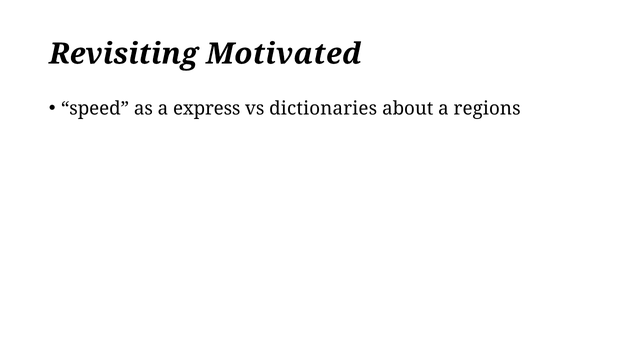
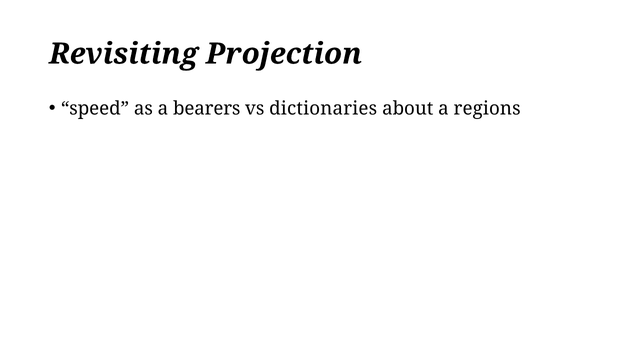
Motivated: Motivated -> Projection
express: express -> bearers
